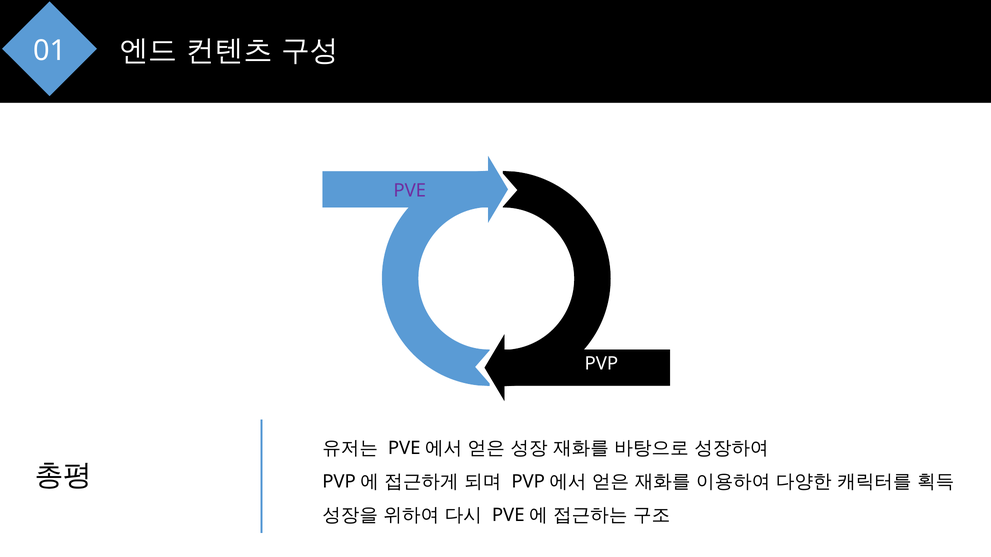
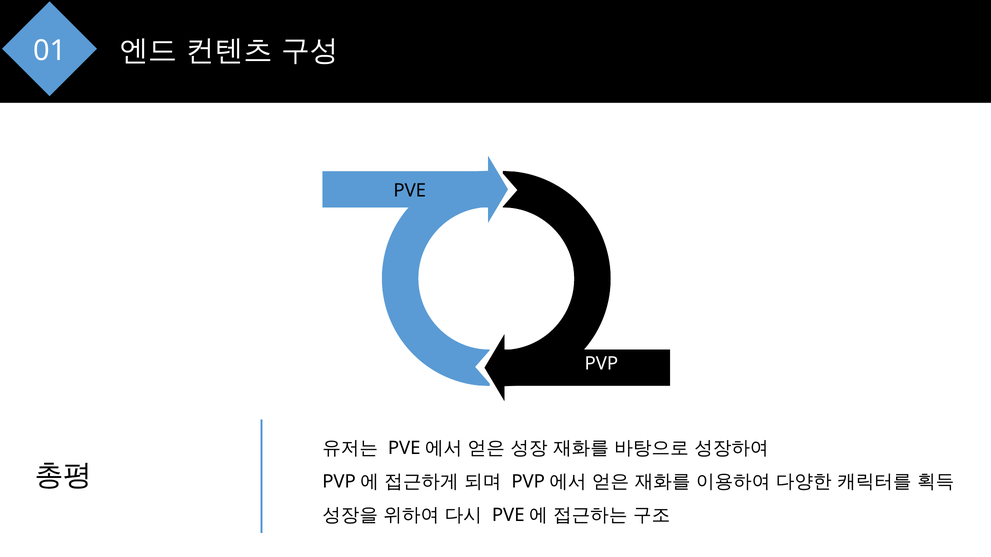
PVE colour: purple -> black
